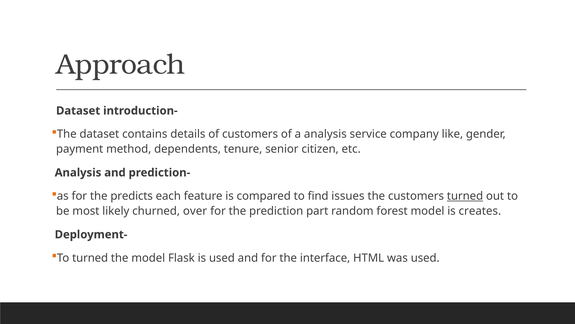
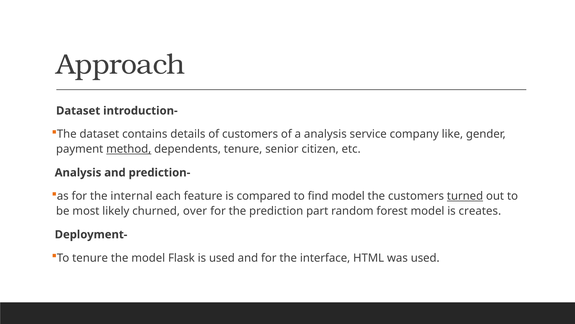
method underline: none -> present
predicts: predicts -> internal
find issues: issues -> model
To turned: turned -> tenure
